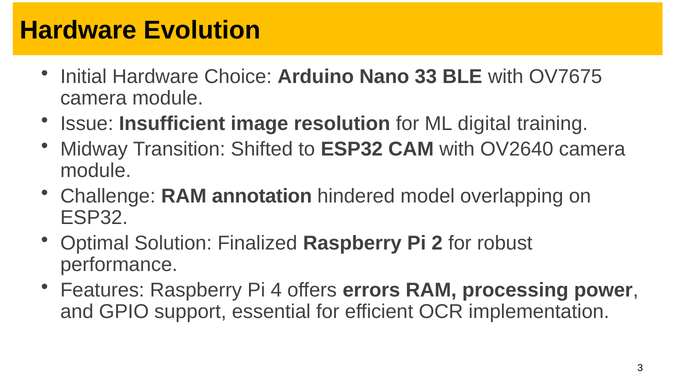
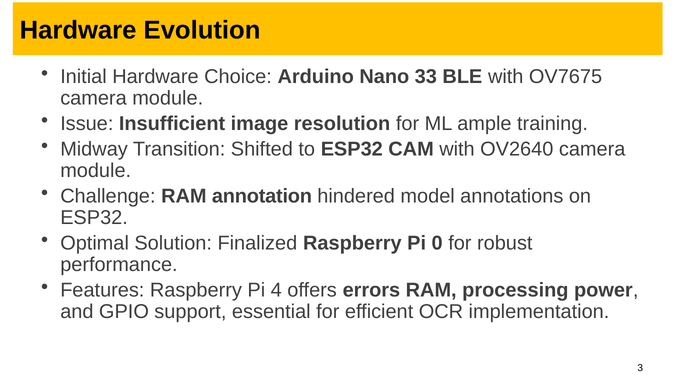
digital: digital -> ample
overlapping: overlapping -> annotations
2: 2 -> 0
